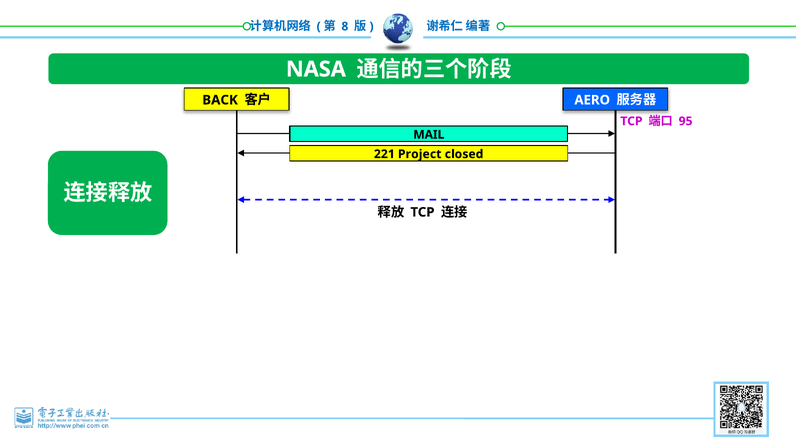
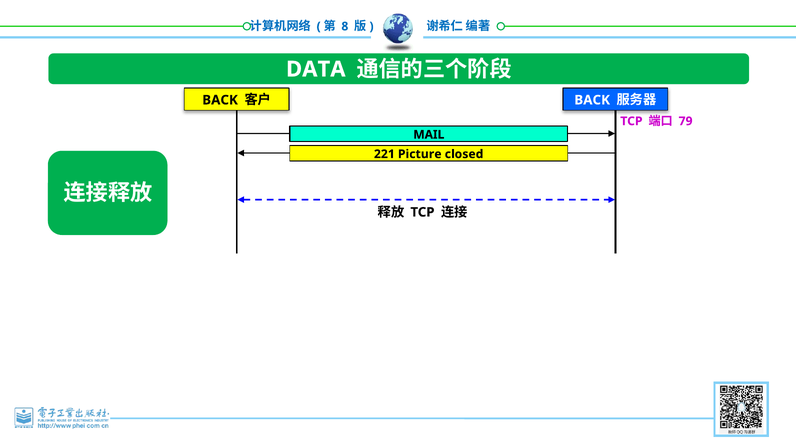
NASA: NASA -> DATA
AERO at (592, 100): AERO -> BACK
95: 95 -> 79
Project: Project -> Picture
